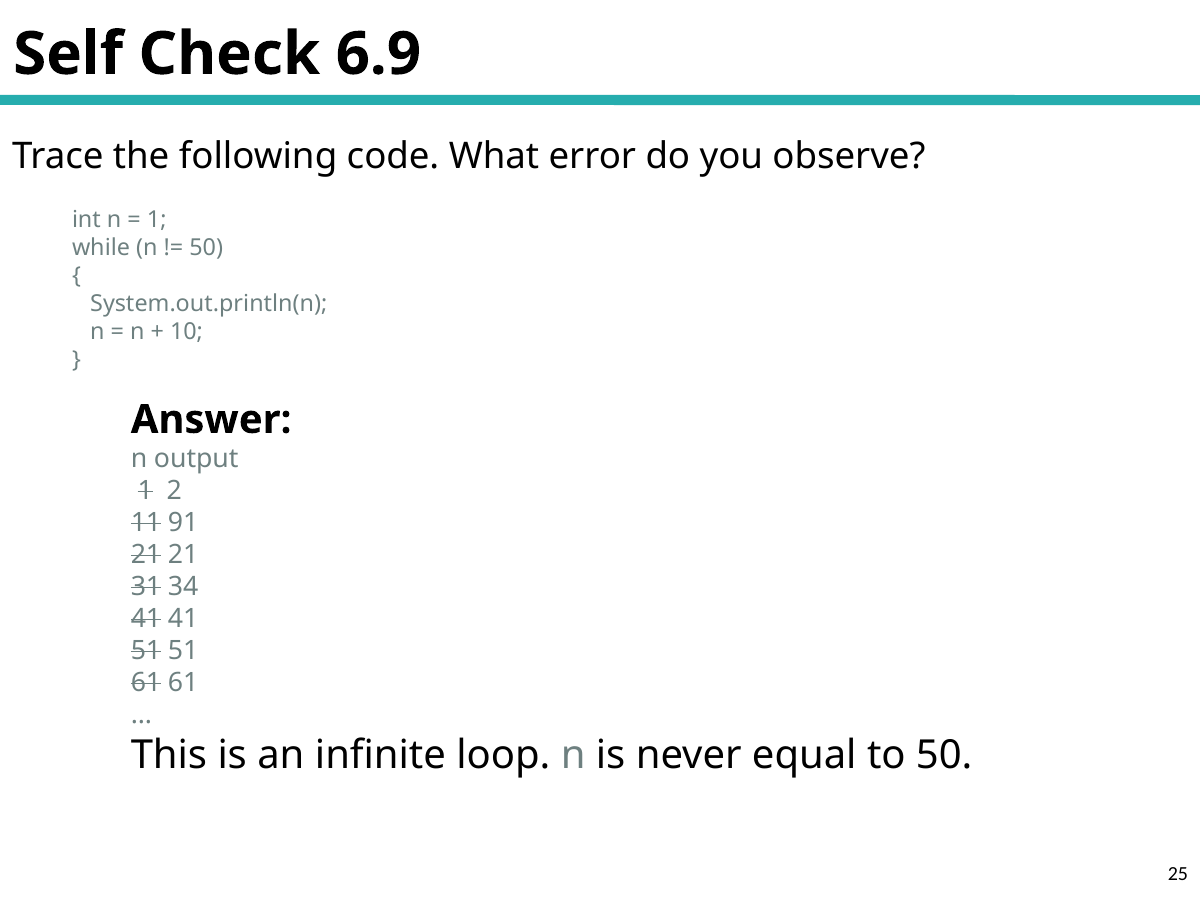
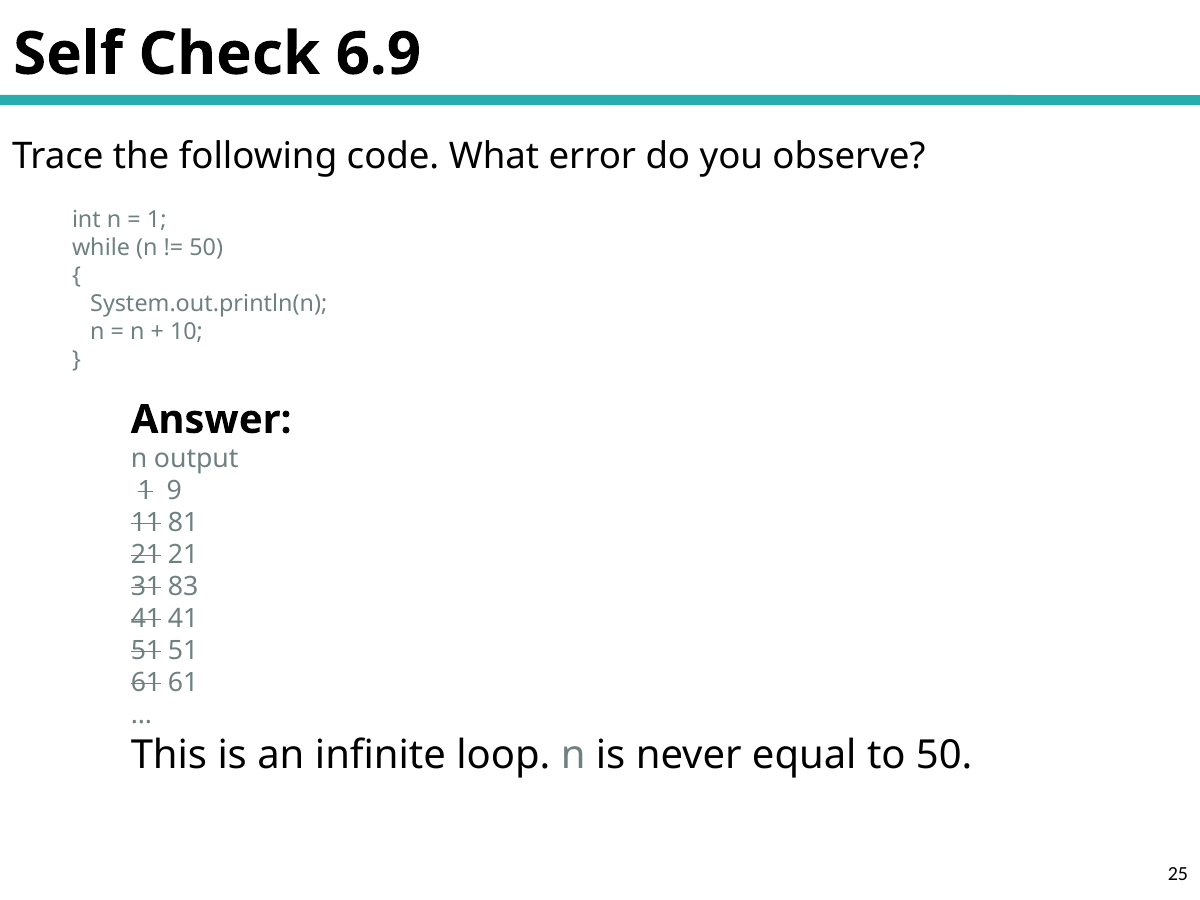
2: 2 -> 9
91: 91 -> 81
34: 34 -> 83
